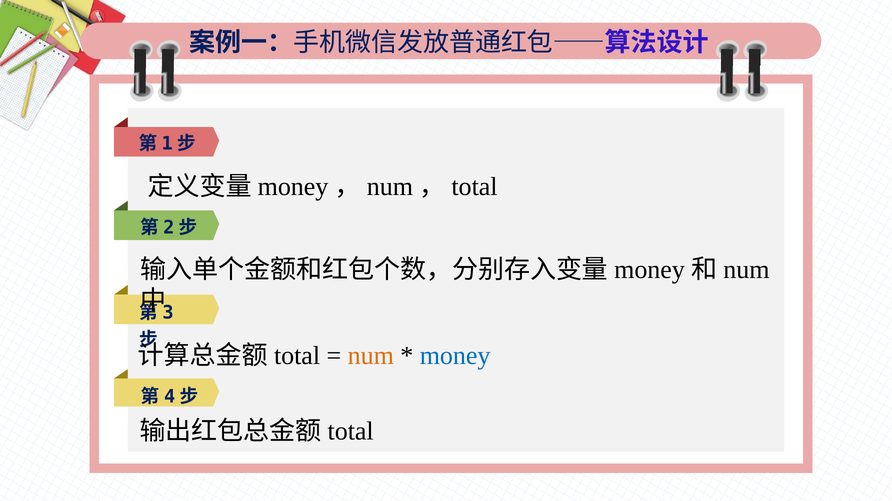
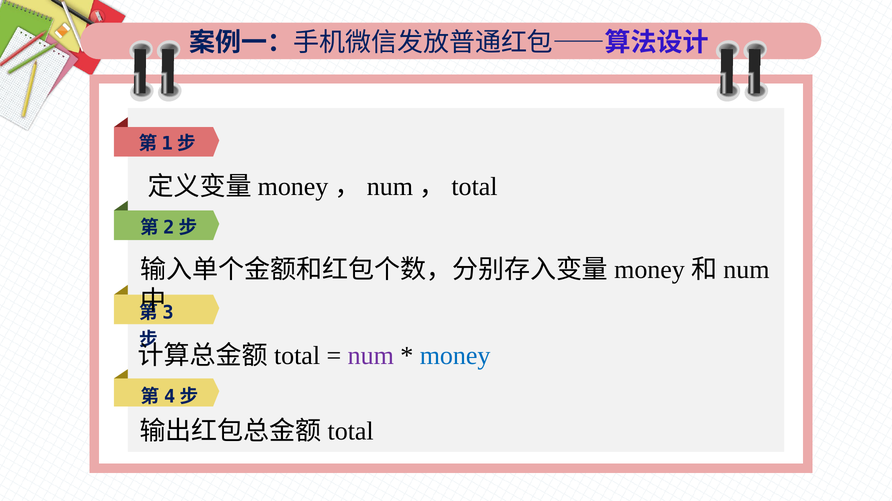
num at (371, 356) colour: orange -> purple
